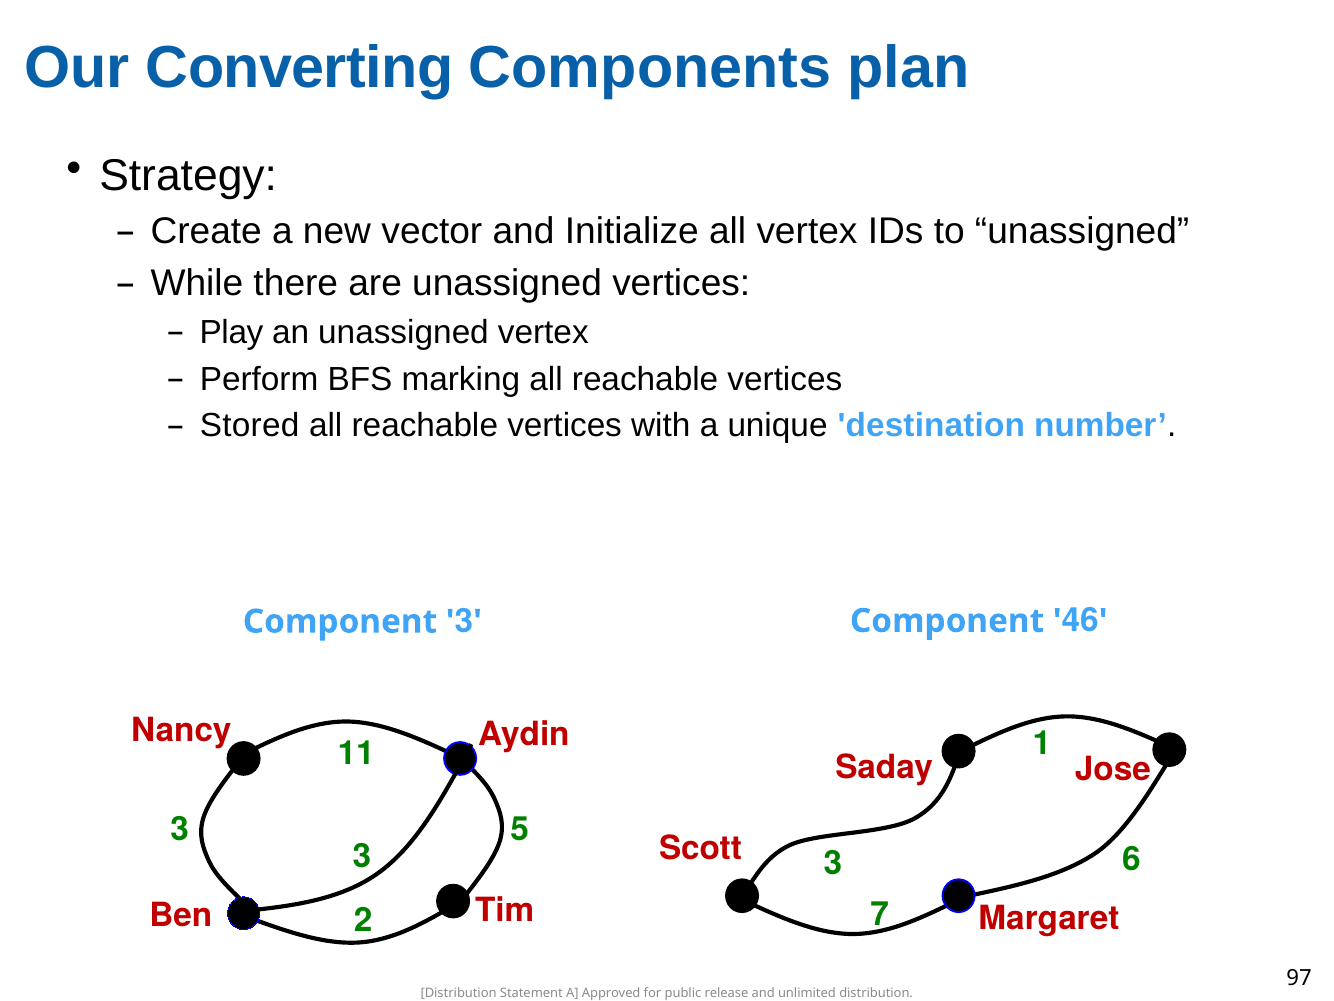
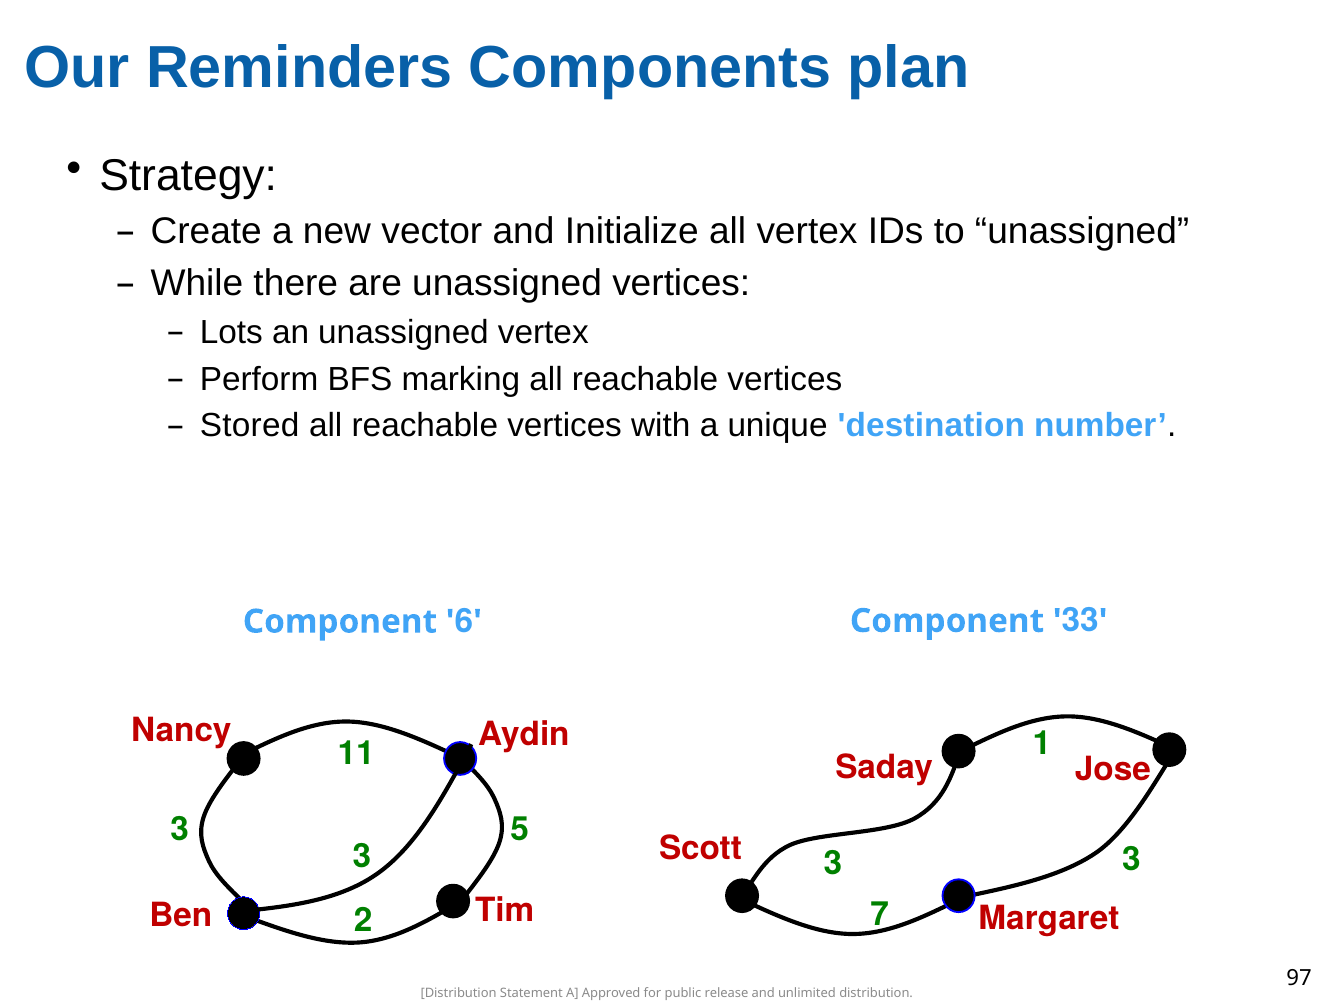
Converting: Converting -> Reminders
Play: Play -> Lots
3 at (464, 621): 3 -> 6
46: 46 -> 33
Scott 3 6: 6 -> 3
